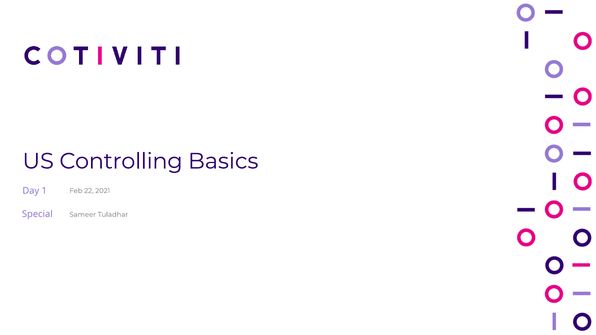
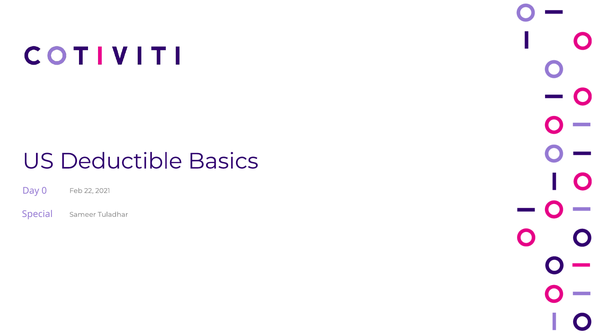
Controlling: Controlling -> Deductible
1: 1 -> 0
